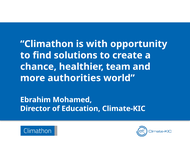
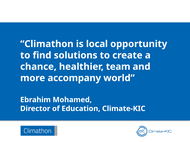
with: with -> local
authorities: authorities -> accompany
